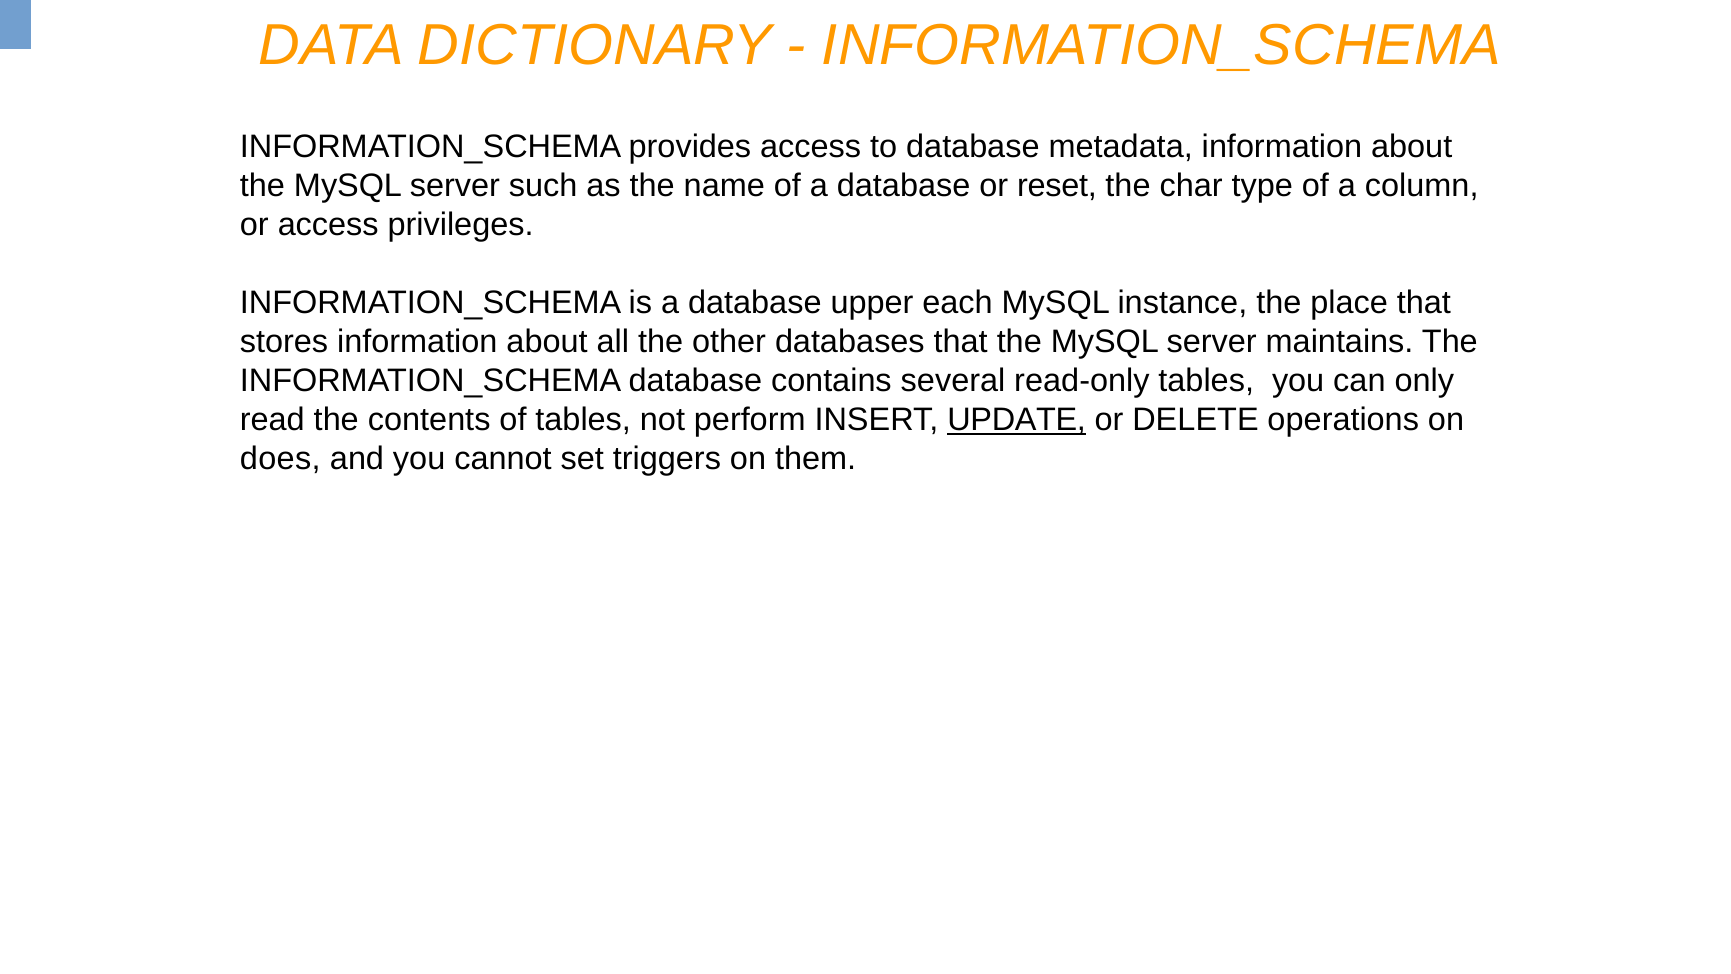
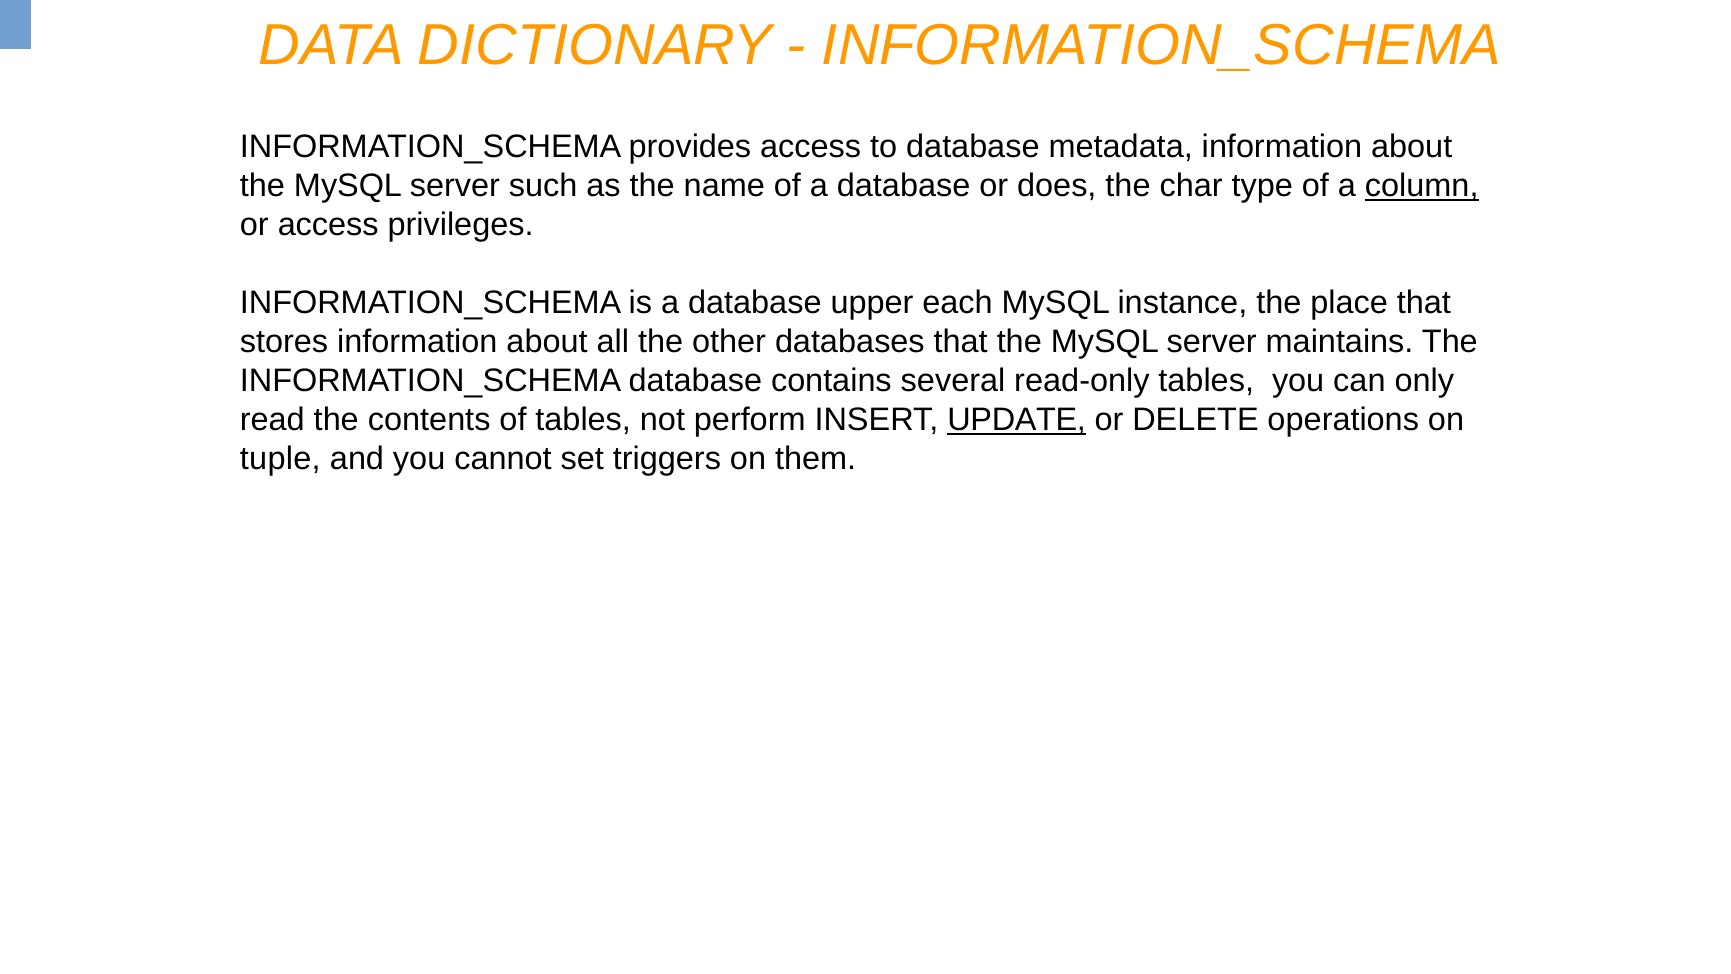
reset: reset -> does
column underline: none -> present
does: does -> tuple
